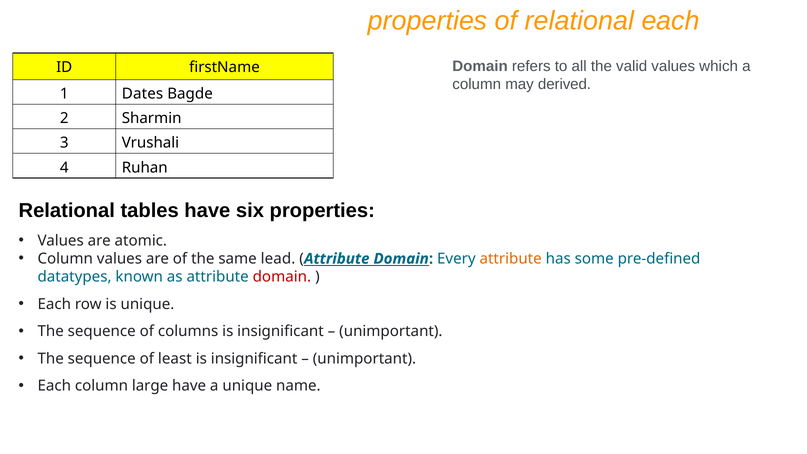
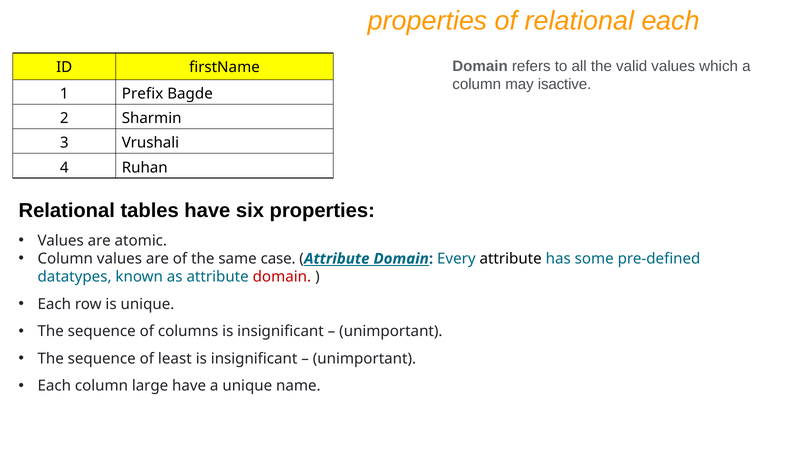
derived: derived -> isactive
Dates: Dates -> Prefix
lead: lead -> case
attribute at (511, 259) colour: orange -> black
